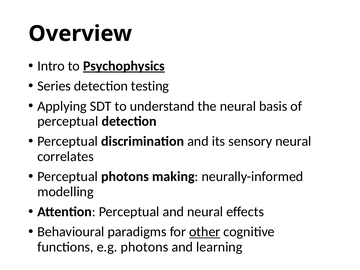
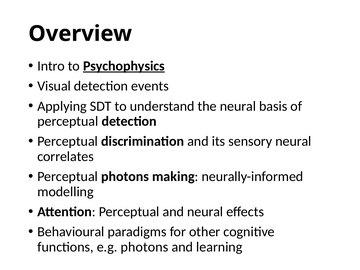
Series: Series -> Visual
testing: testing -> events
other underline: present -> none
